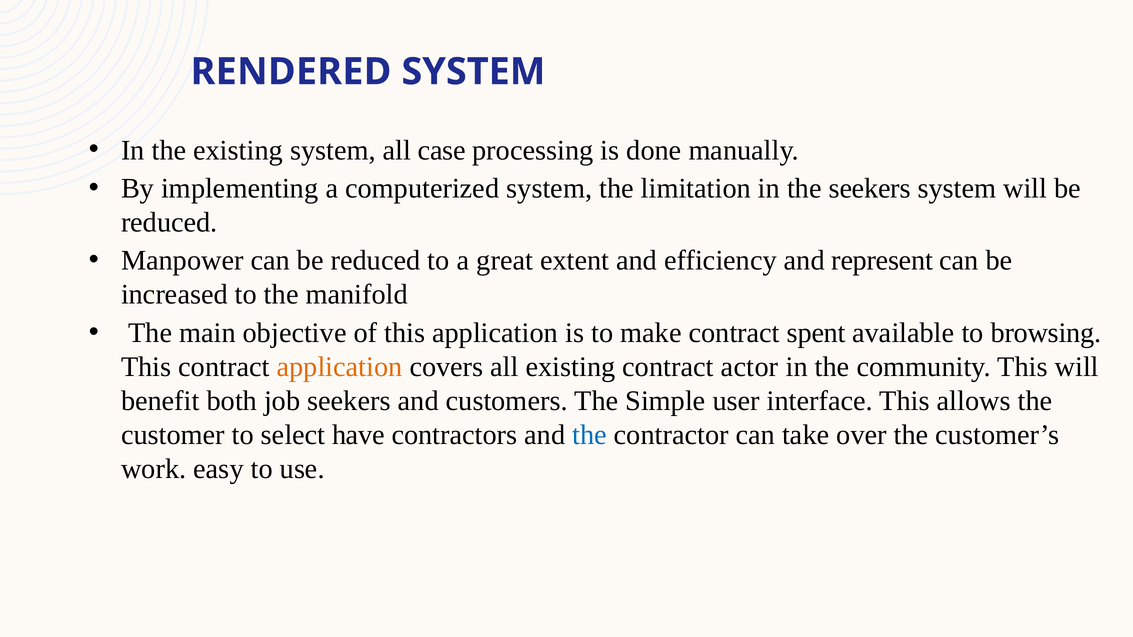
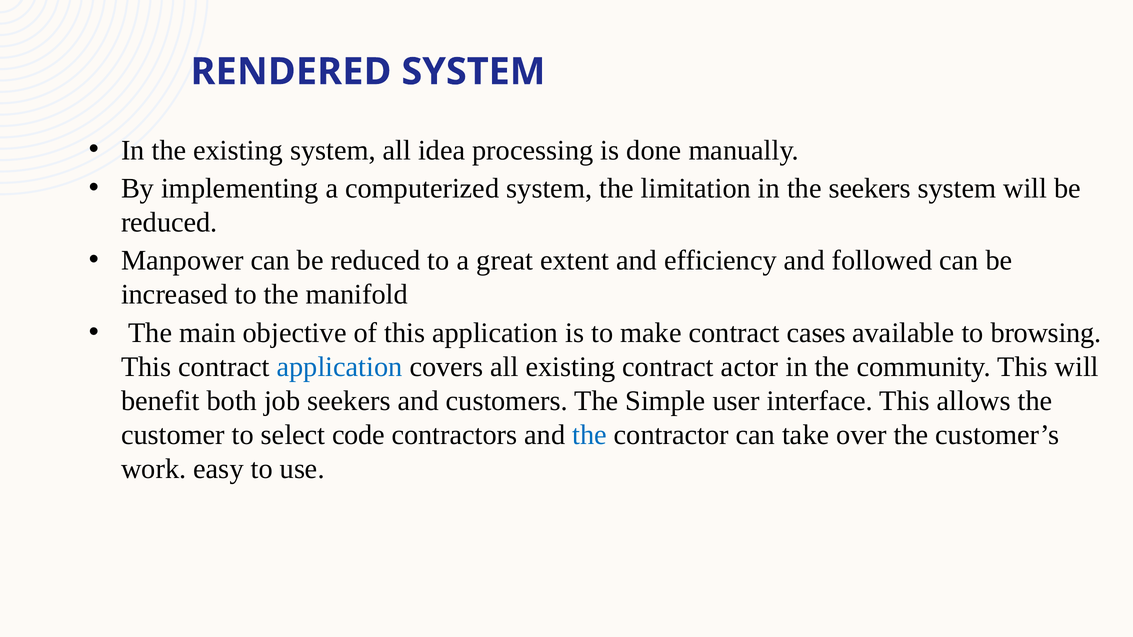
case: case -> idea
represent: represent -> followed
spent: spent -> cases
application at (340, 367) colour: orange -> blue
have: have -> code
